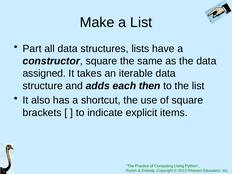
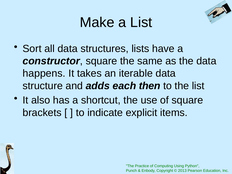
Part: Part -> Sort
assigned: assigned -> happens
